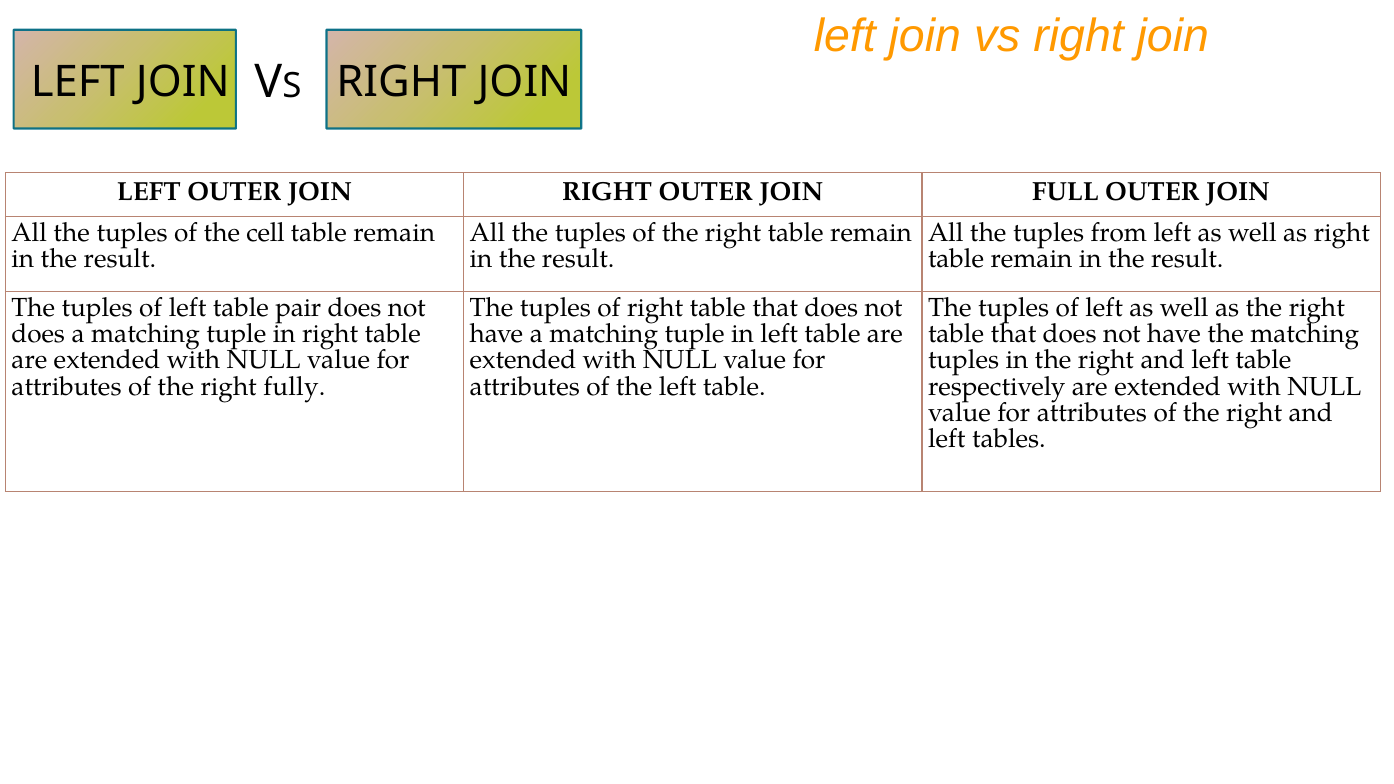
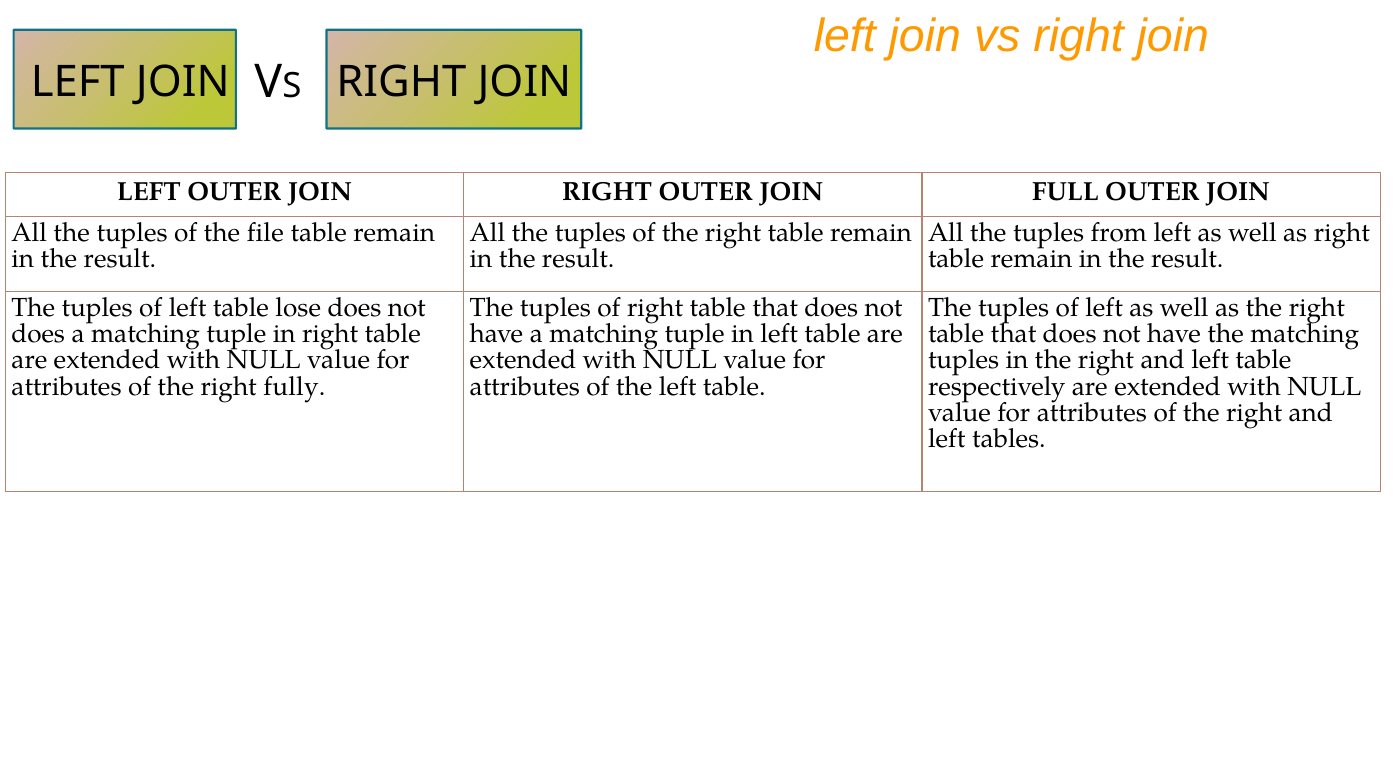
cell: cell -> file
pair: pair -> lose
